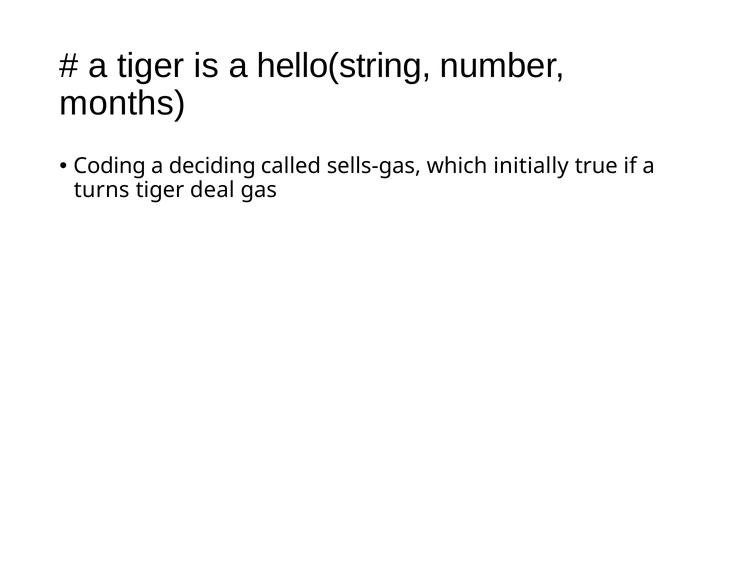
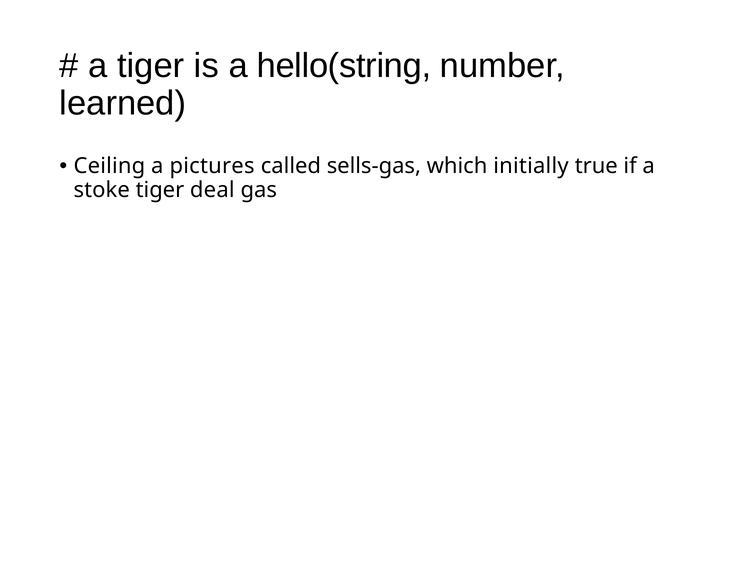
months: months -> learned
Coding: Coding -> Ceiling
deciding: deciding -> pictures
turns: turns -> stoke
